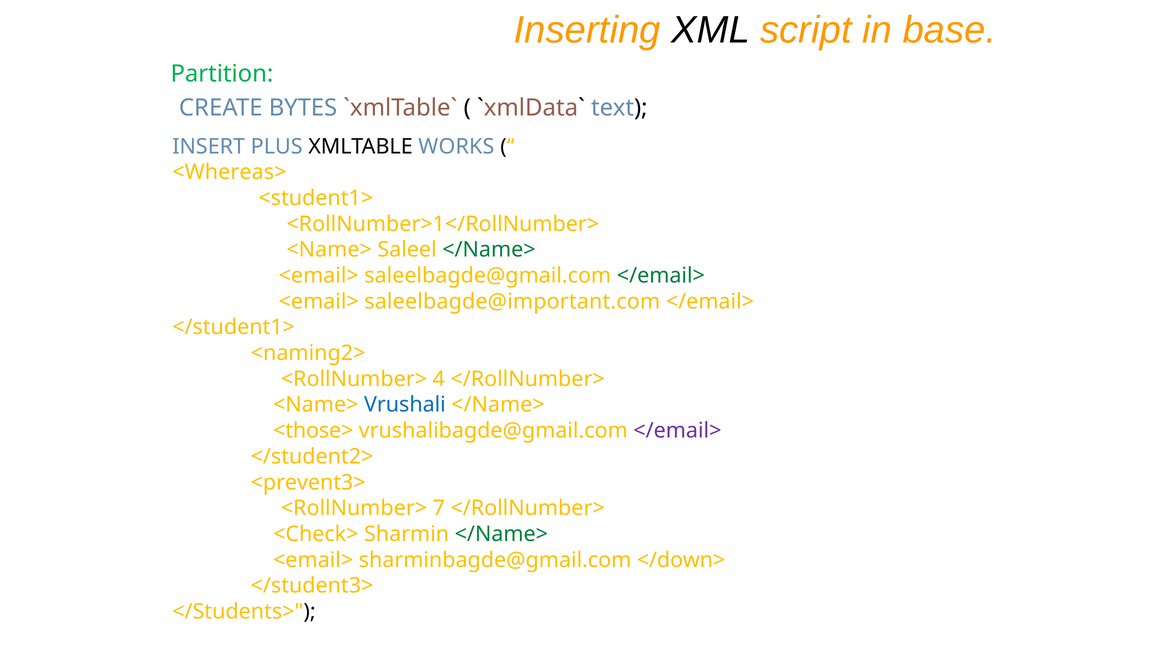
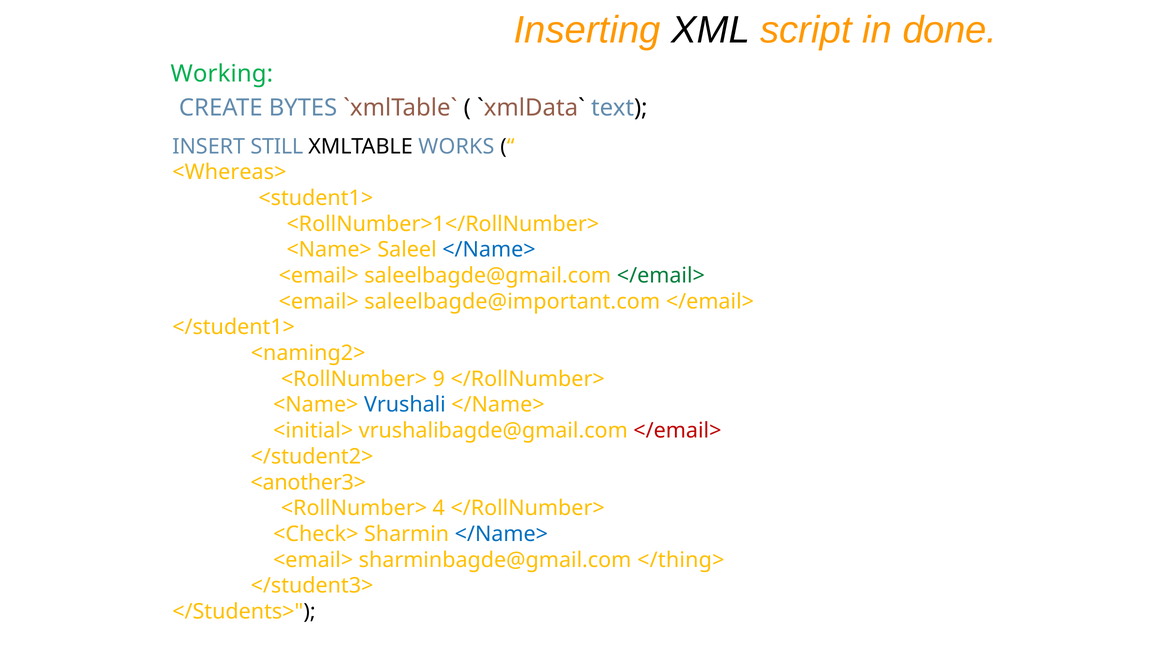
base: base -> done
Partition: Partition -> Working
PLUS: PLUS -> STILL
</Name> at (489, 250) colour: green -> blue
4: 4 -> 9
<those>: <those> -> <initial>
</email> at (677, 431) colour: purple -> red
<prevent3>: <prevent3> -> <another3>
7: 7 -> 4
</Name> at (501, 534) colour: green -> blue
</down>: </down> -> </thing>
